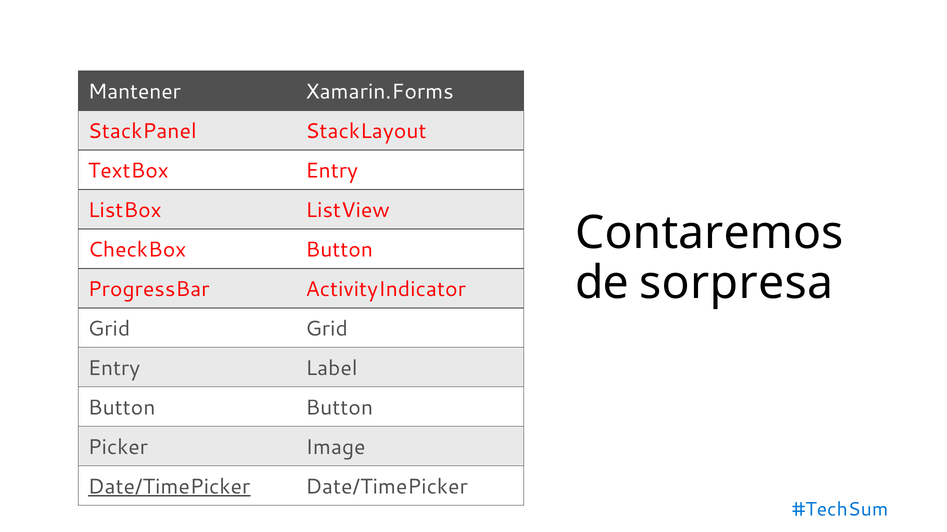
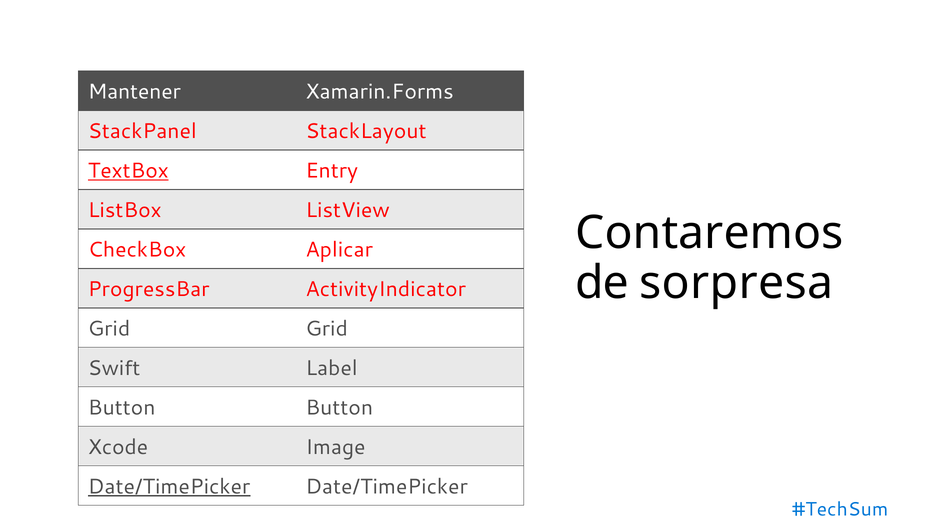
TextBox underline: none -> present
CheckBox Button: Button -> Aplicar
Entry at (114, 369): Entry -> Swift
Picker: Picker -> Xcode
